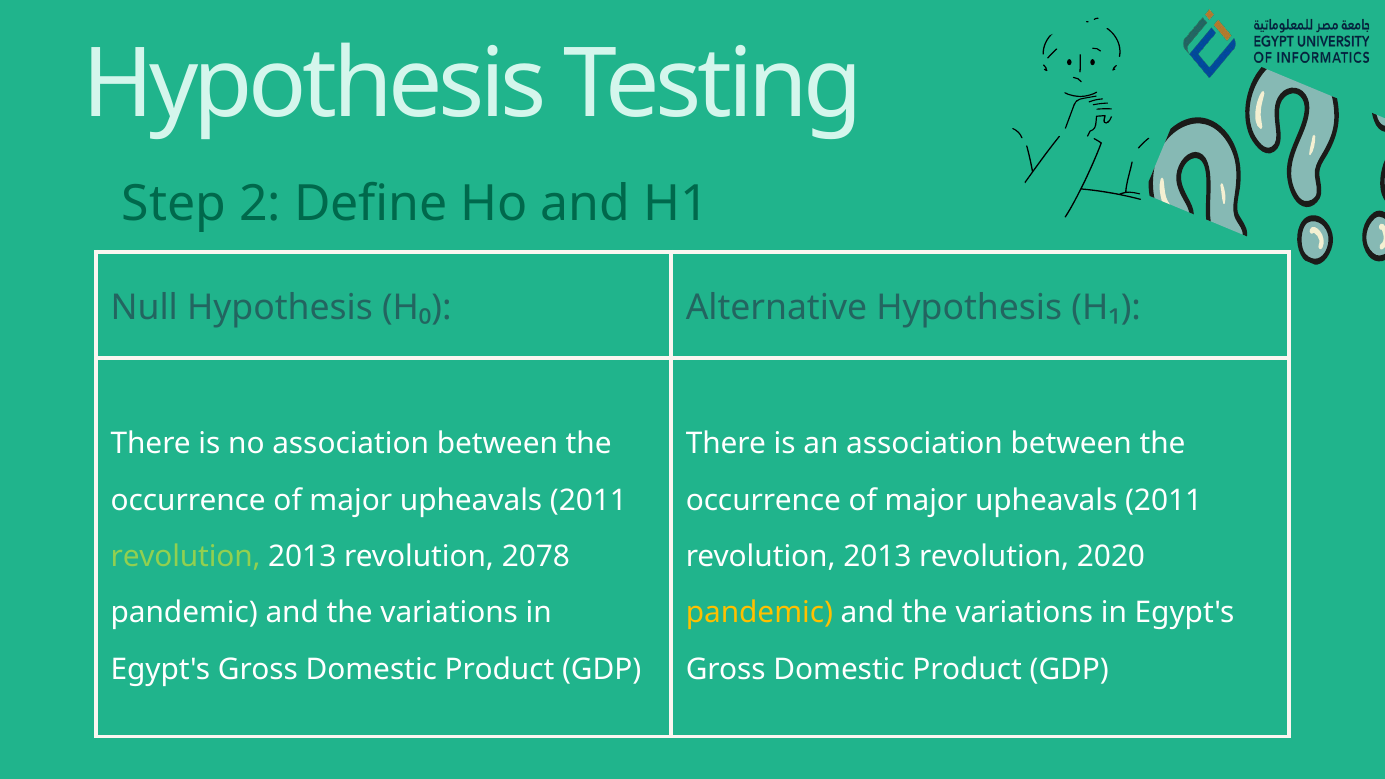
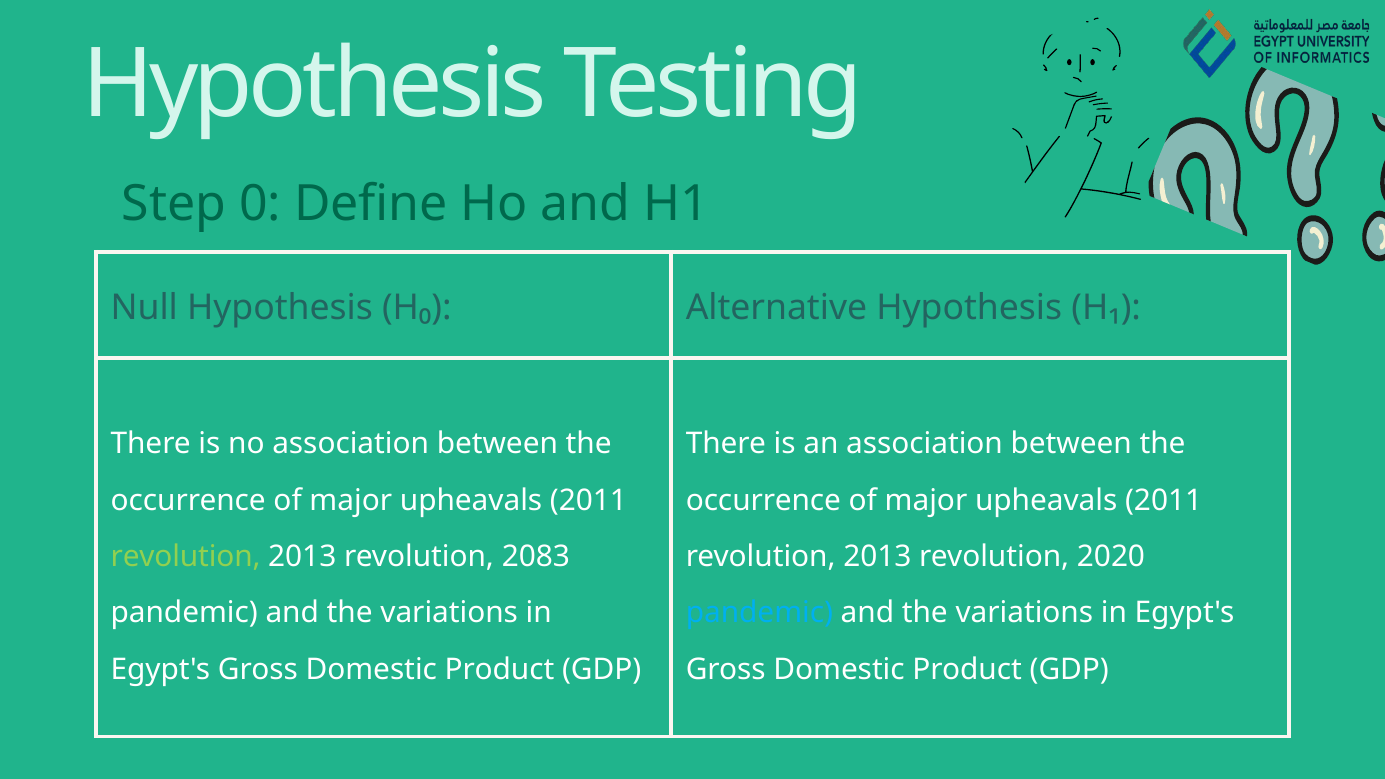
2: 2 -> 0
2078: 2078 -> 2083
pandemic at (759, 613) colour: yellow -> light blue
